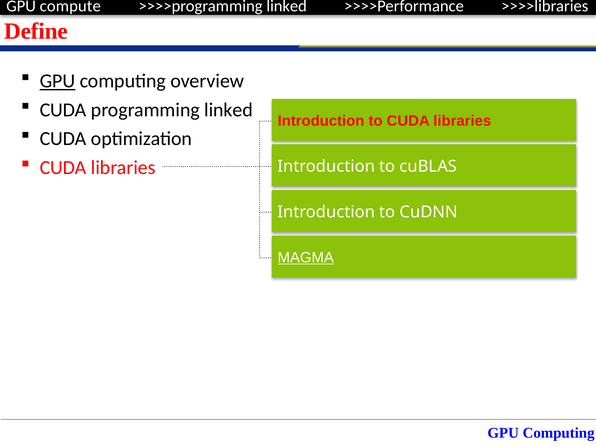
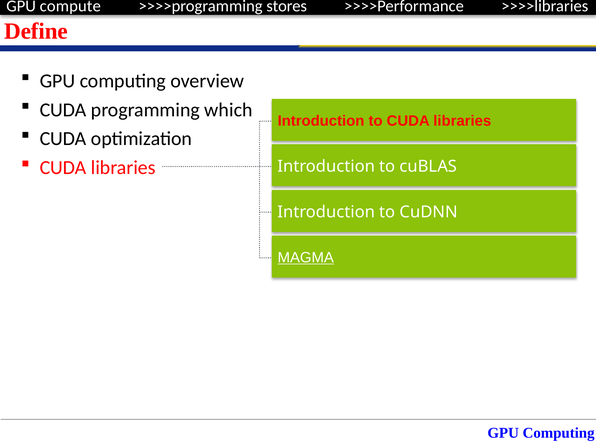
linked at (287, 6): linked -> stores
GPU at (57, 81) underline: present -> none
programming linked: linked -> which
